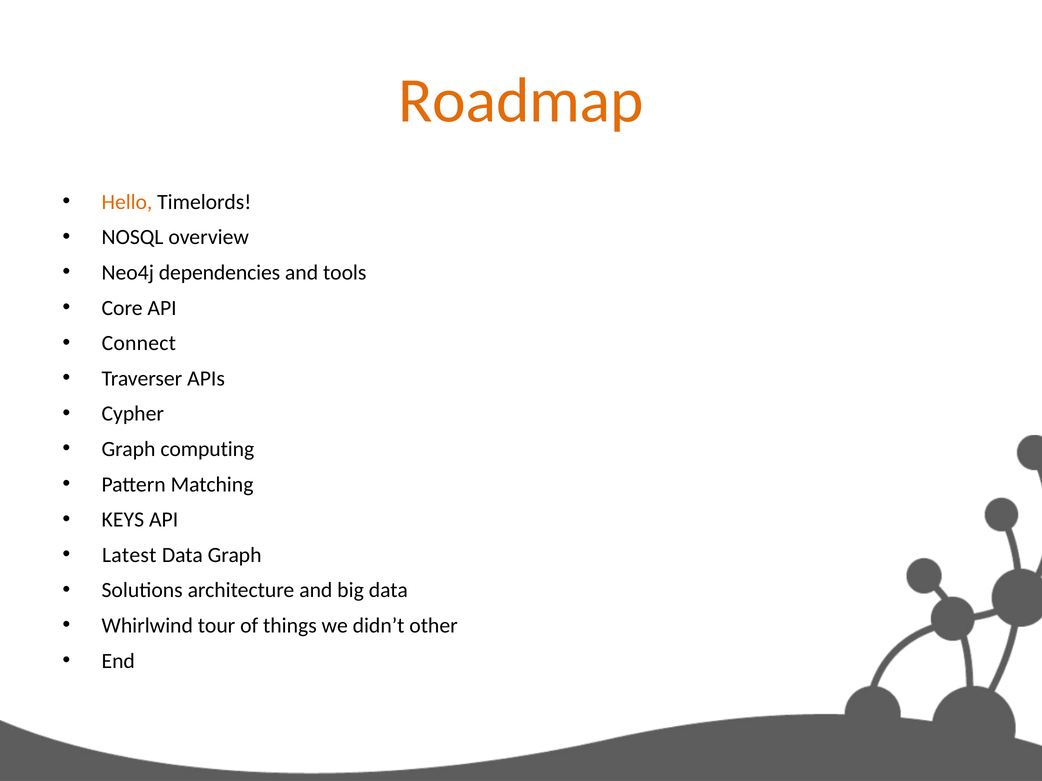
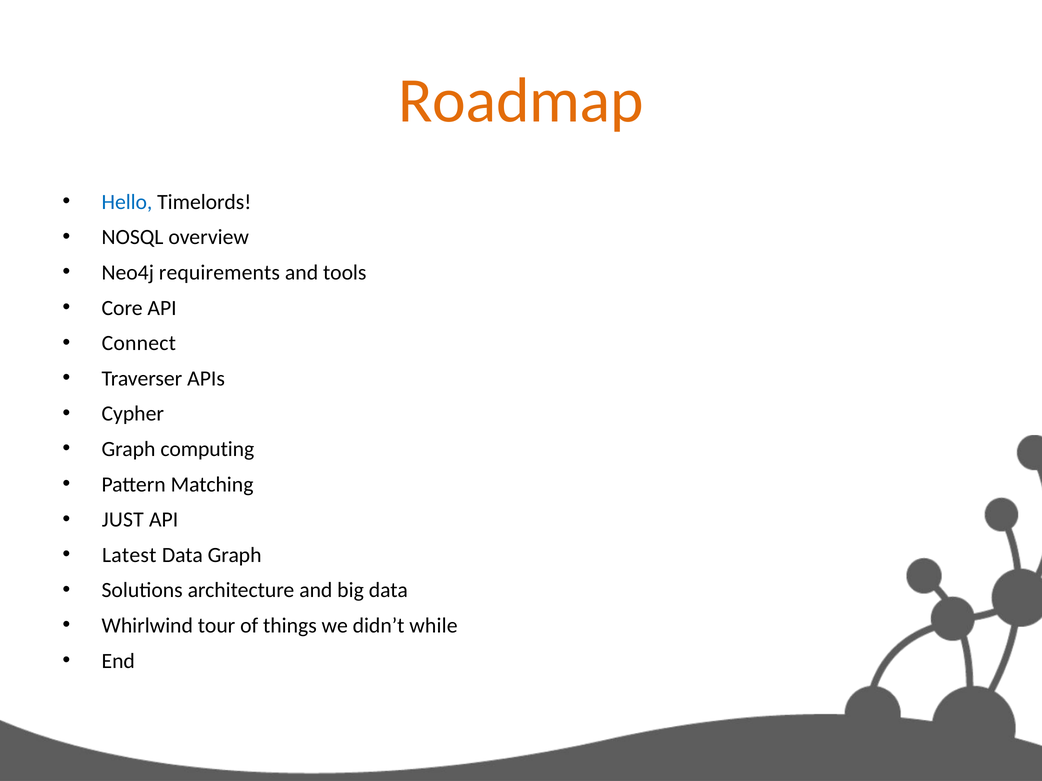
Hello colour: orange -> blue
dependencies: dependencies -> requirements
KEYS: KEYS -> JUST
other: other -> while
